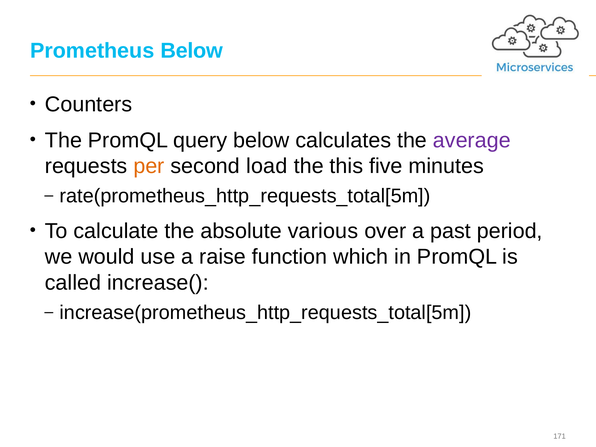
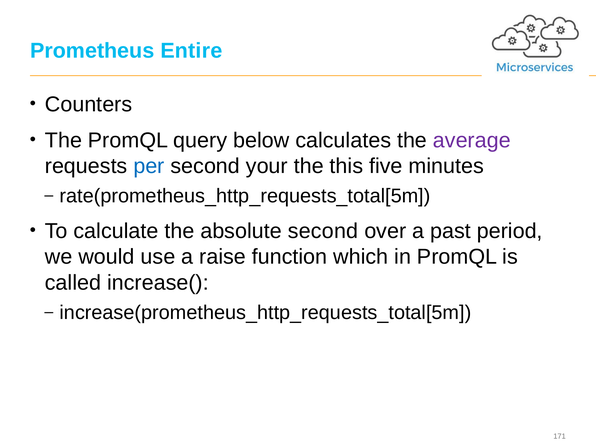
Prometheus Below: Below -> Entire
per colour: orange -> blue
load: load -> your
absolute various: various -> second
